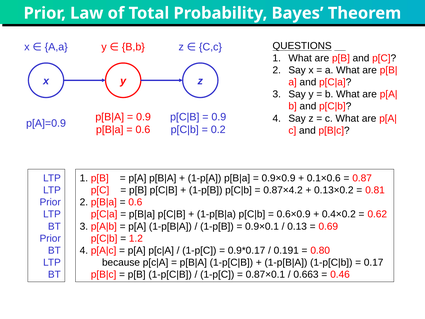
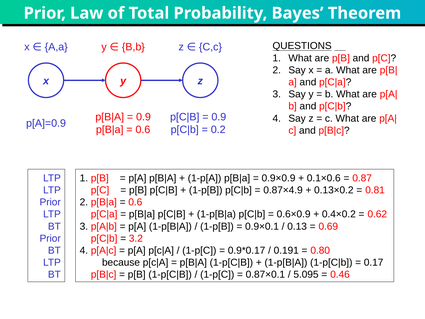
0.87×4.2: 0.87×4.2 -> 0.87×4.9
1.2: 1.2 -> 3.2
0.663: 0.663 -> 5.095
